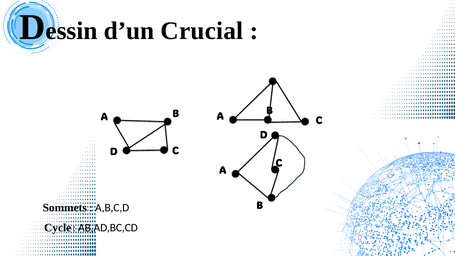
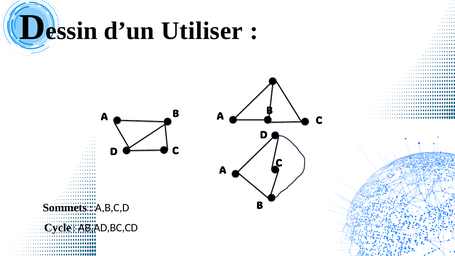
Crucial: Crucial -> Utiliser
